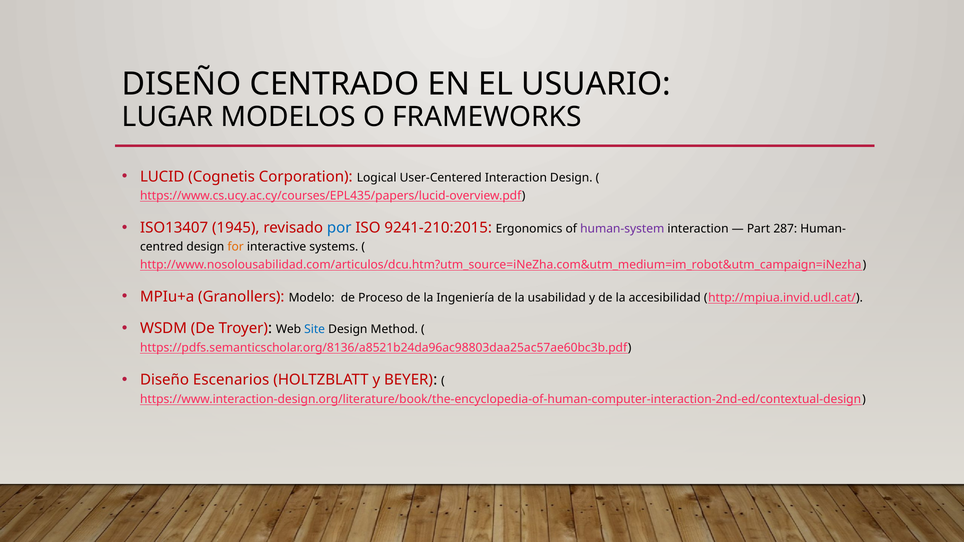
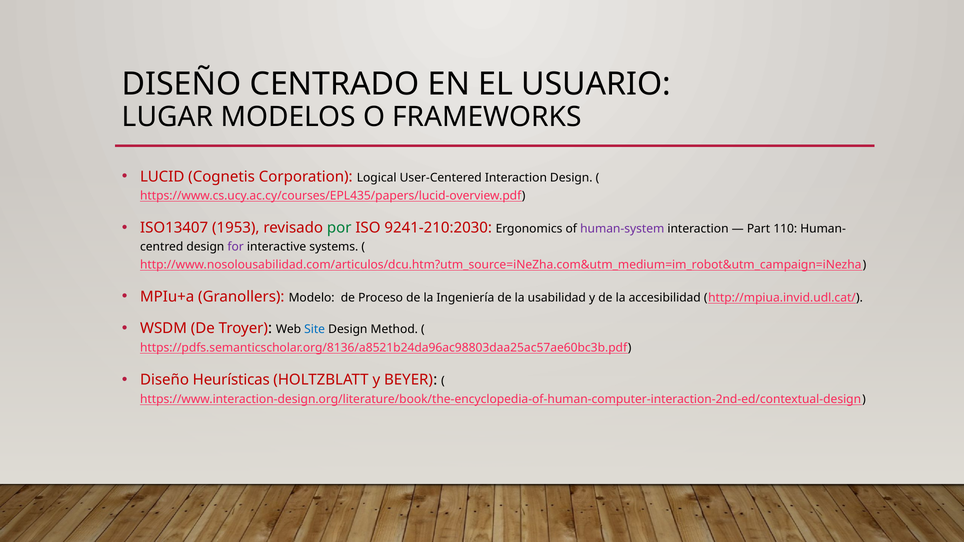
1945: 1945 -> 1953
por colour: blue -> green
9241-210:2015: 9241-210:2015 -> 9241-210:2030
287: 287 -> 110
for colour: orange -> purple
Escenarios: Escenarios -> Heurísticas
